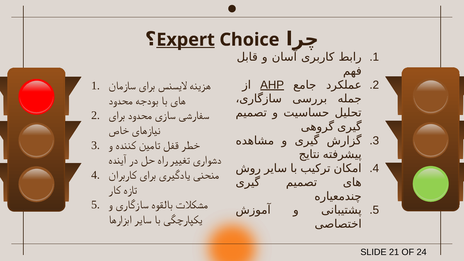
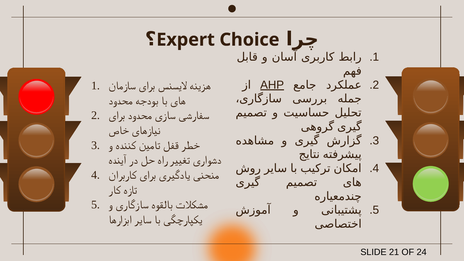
Expert underline: present -> none
